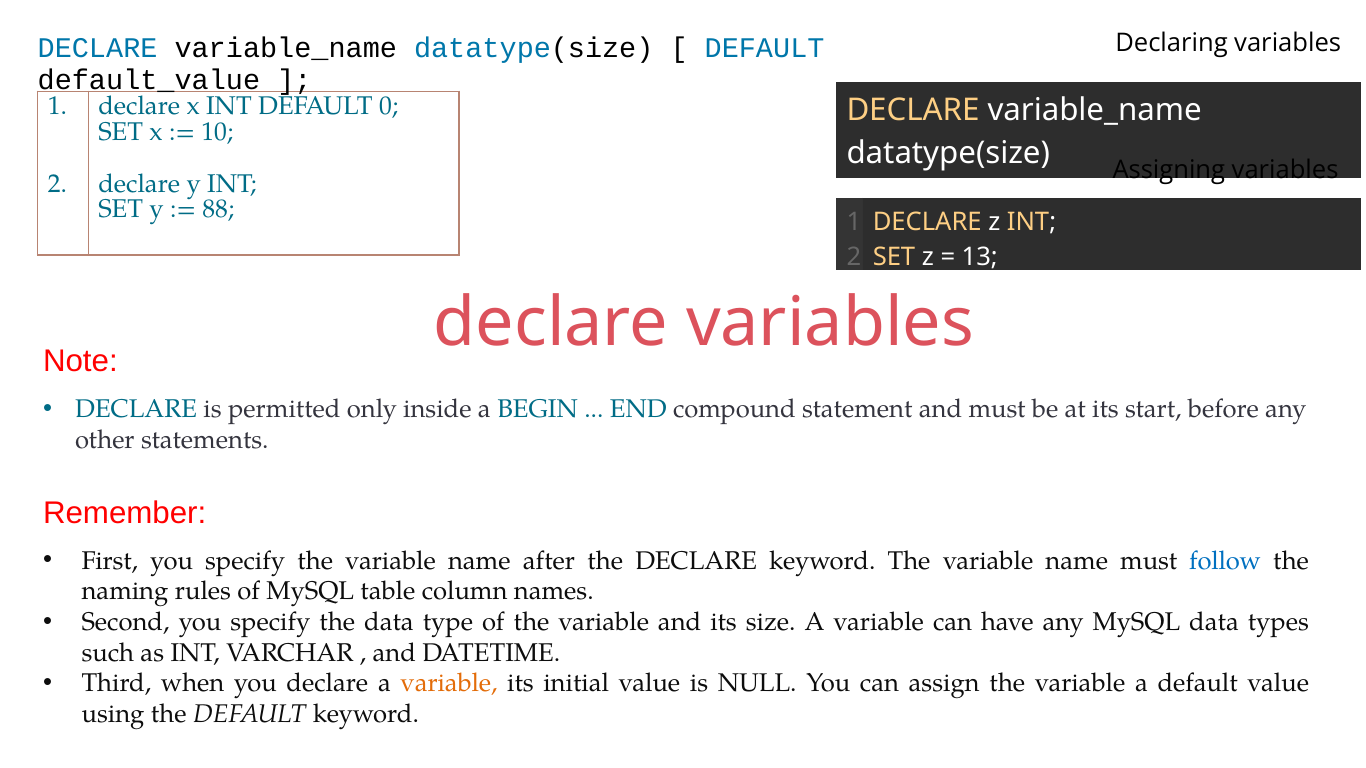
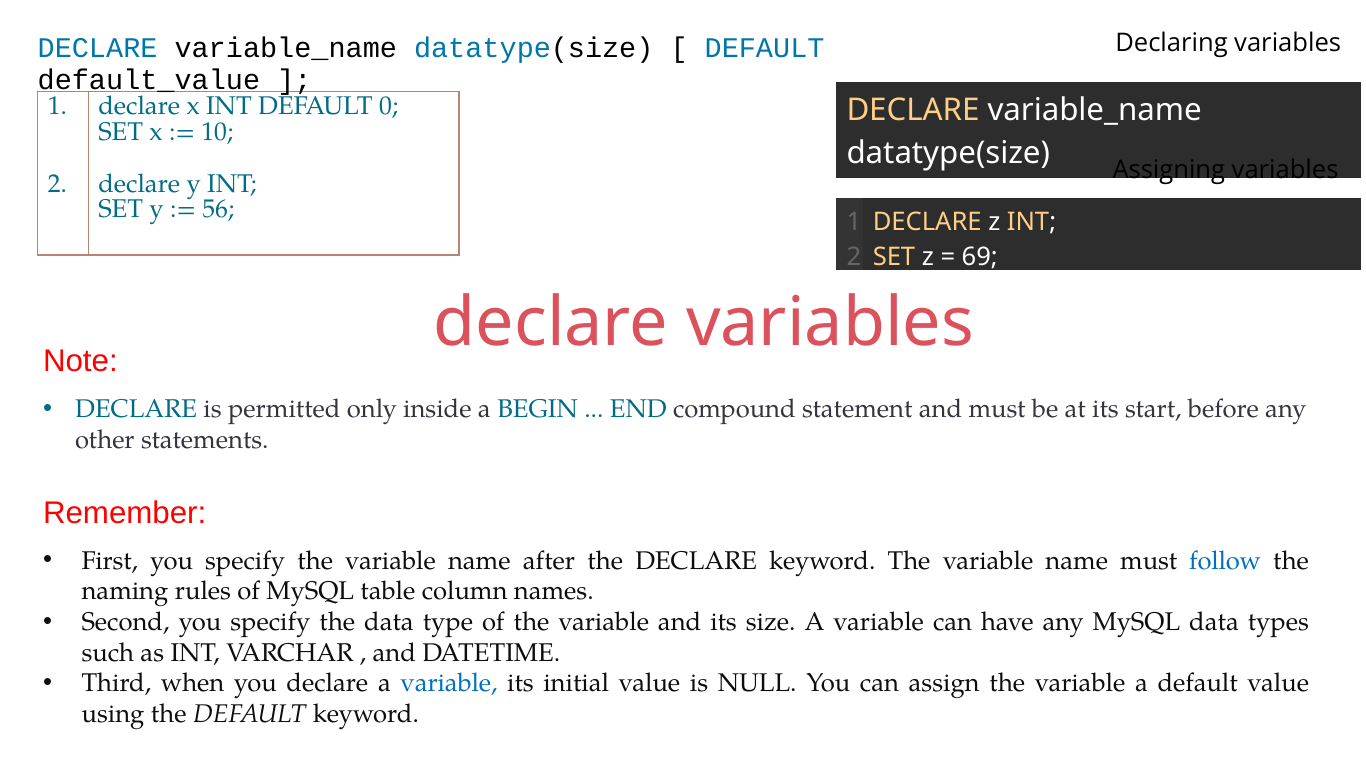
88: 88 -> 56
13: 13 -> 69
variable at (449, 684) colour: orange -> blue
